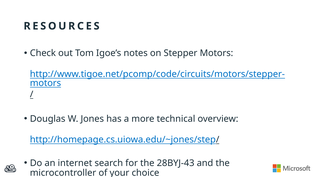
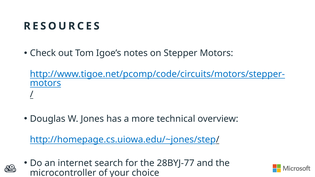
28BYJ-43: 28BYJ-43 -> 28BYJ-77
